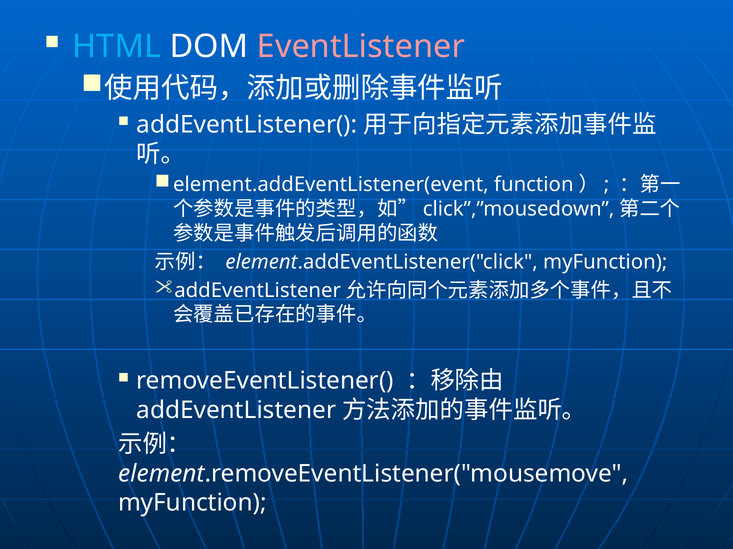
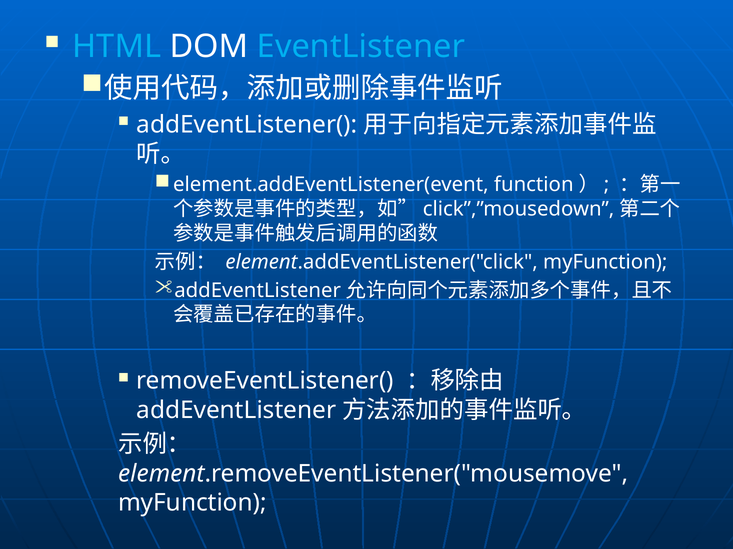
EventListener colour: pink -> light blue
